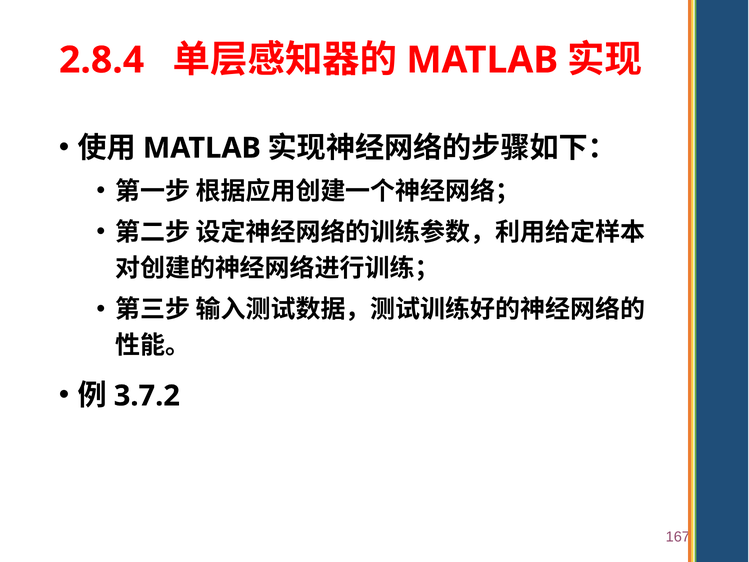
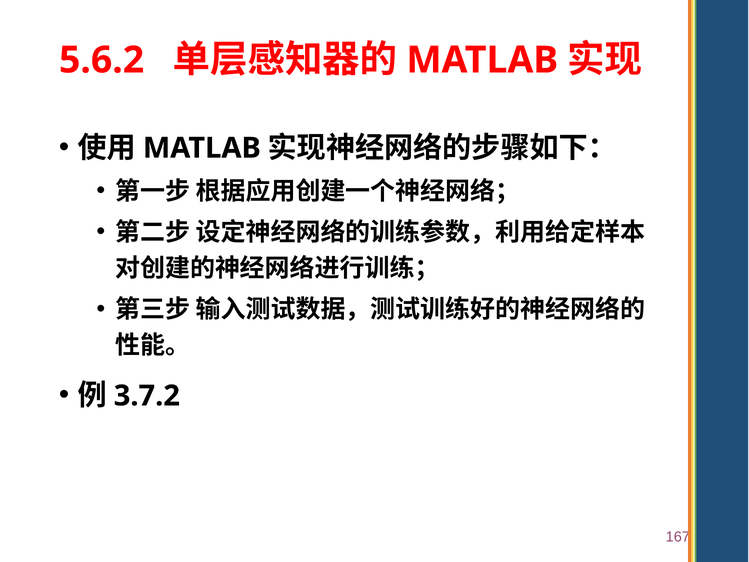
2.8.4: 2.8.4 -> 5.6.2
